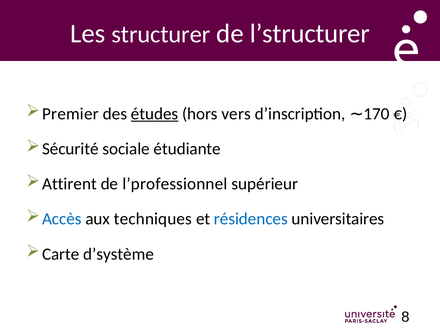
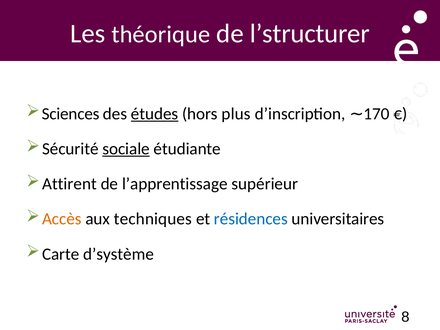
structurer: structurer -> théorique
Premier: Premier -> Sciences
vers: vers -> plus
sociale underline: none -> present
l’professionnel: l’professionnel -> l’apprentissage
Accès colour: blue -> orange
